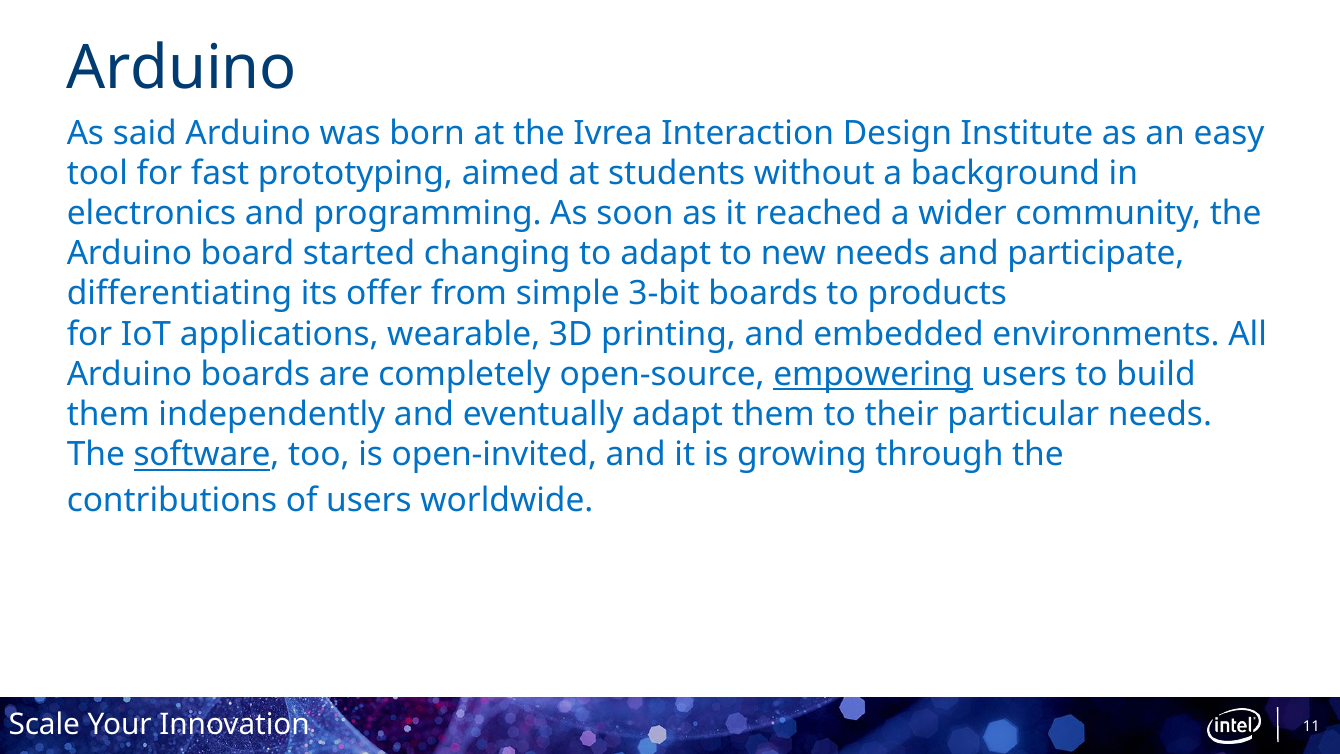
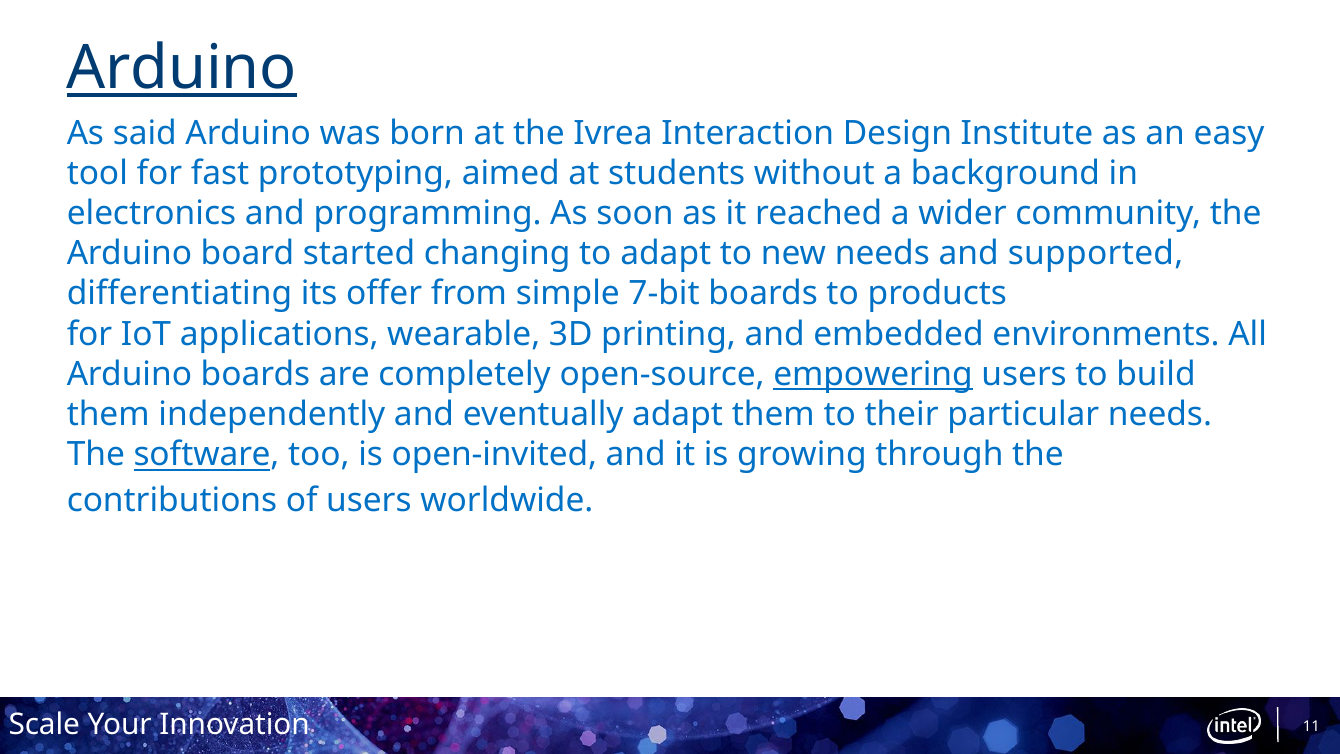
Arduino at (182, 69) underline: none -> present
participate: participate -> supported
3-bit: 3-bit -> 7-bit
